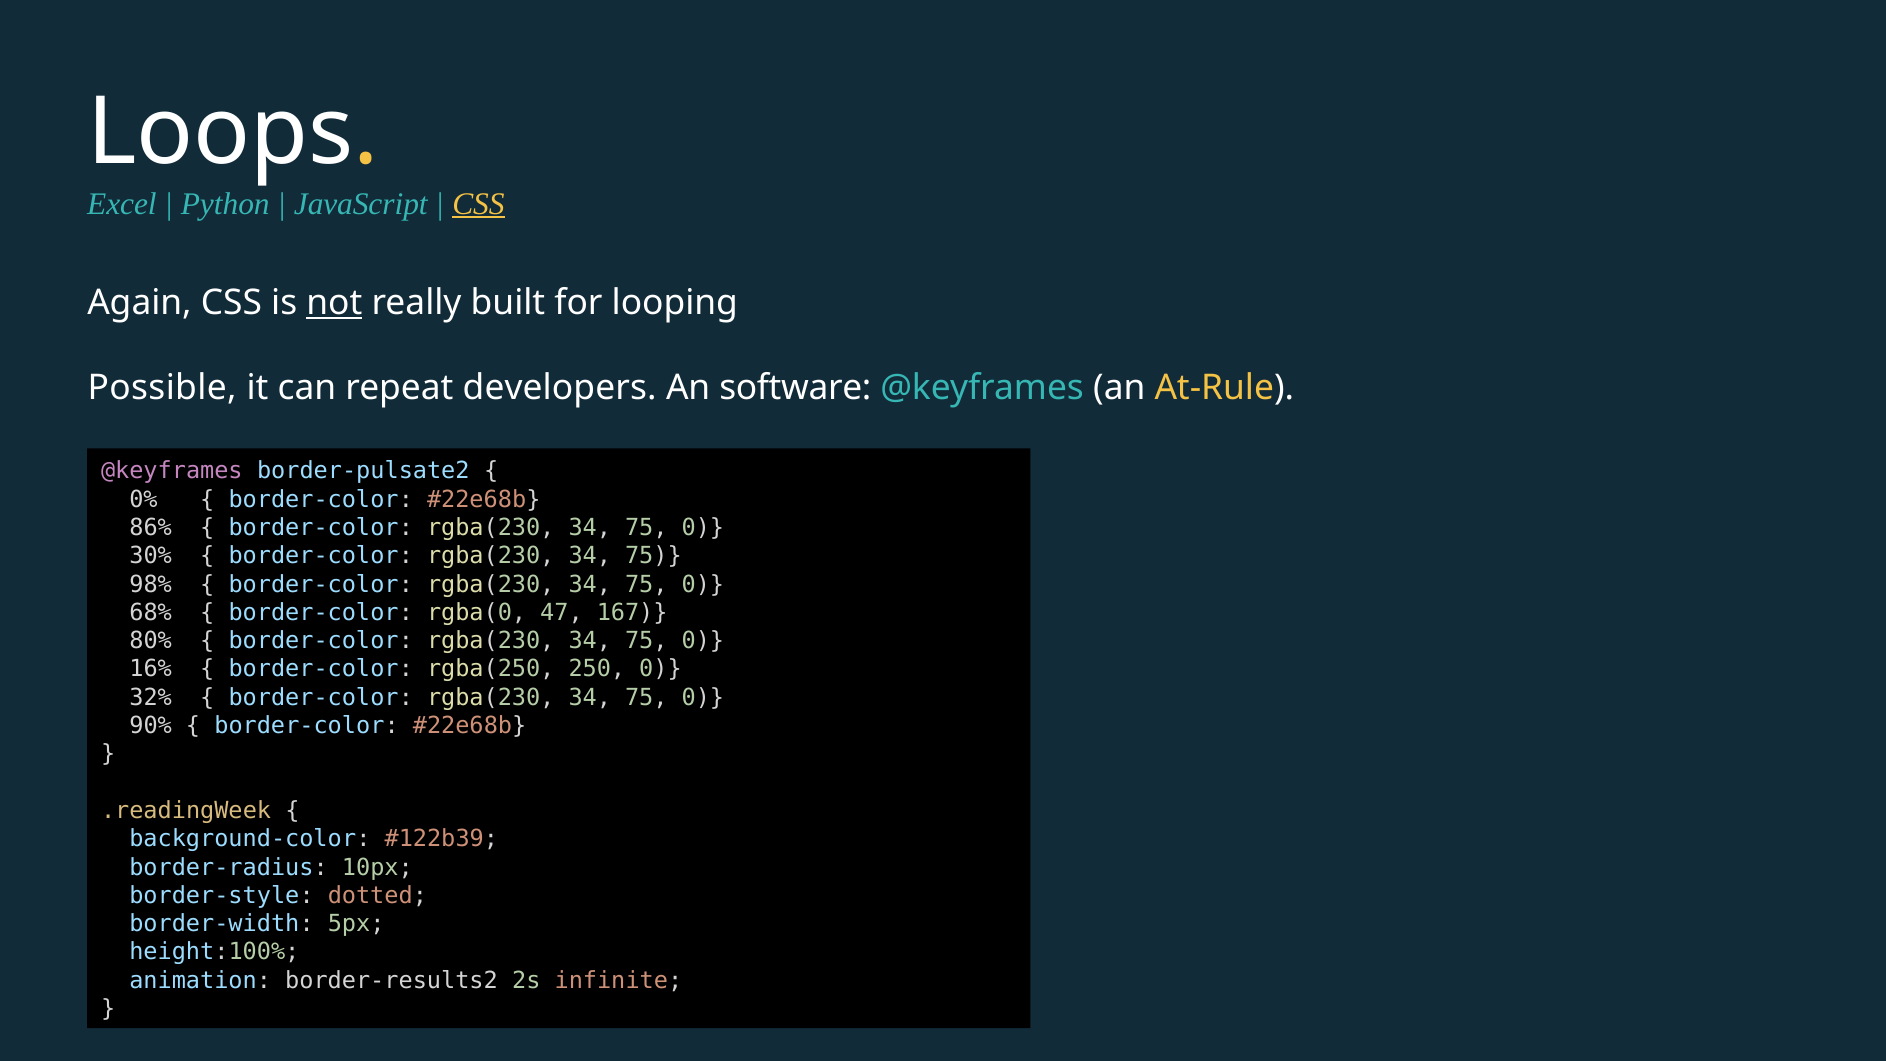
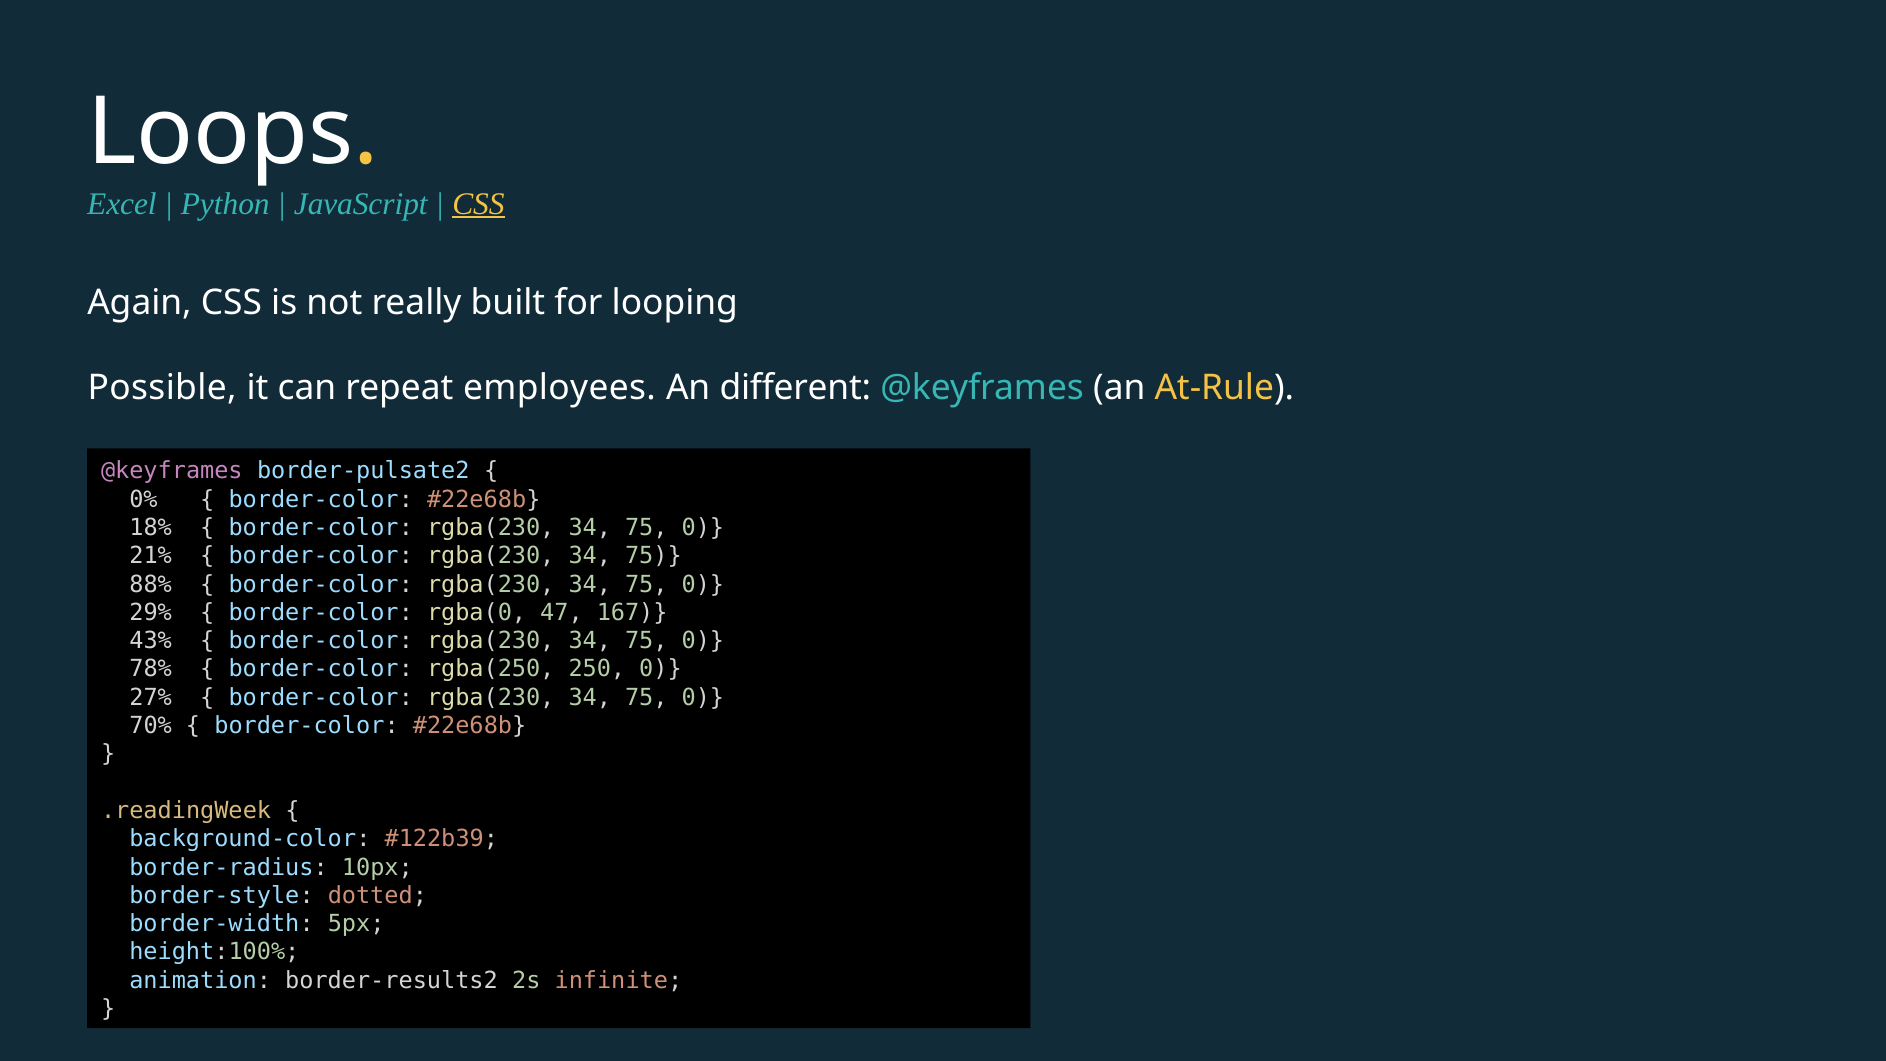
not underline: present -> none
developers: developers -> employees
software: software -> different
86%: 86% -> 18%
30%: 30% -> 21%
98%: 98% -> 88%
68%: 68% -> 29%
80%: 80% -> 43%
16%: 16% -> 78%
32%: 32% -> 27%
90%: 90% -> 70%
